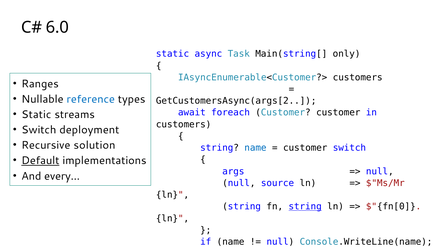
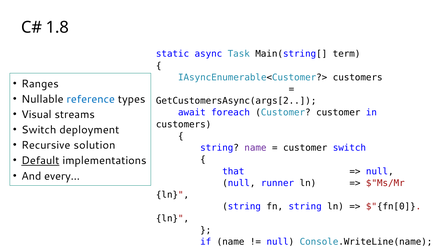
6.0: 6.0 -> 1.8
only: only -> term
Static at (36, 115): Static -> Visual
name at (255, 148) colour: blue -> purple
args: args -> that
source: source -> runner
string at (305, 207) underline: present -> none
